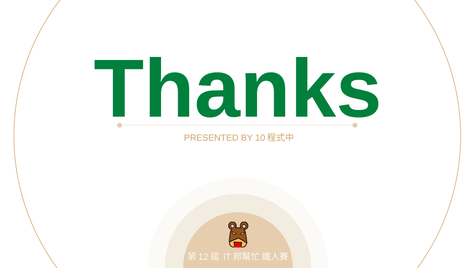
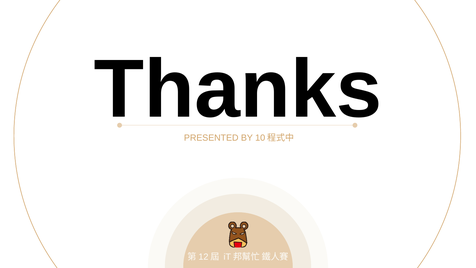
Thanks colour: green -> black
